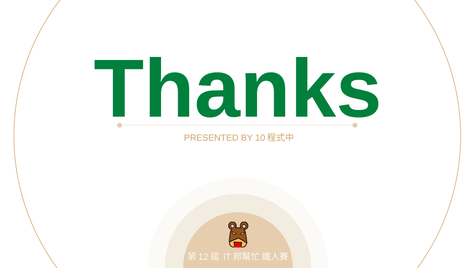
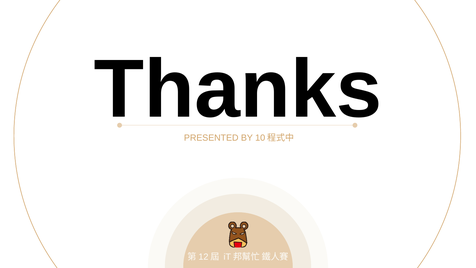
Thanks colour: green -> black
